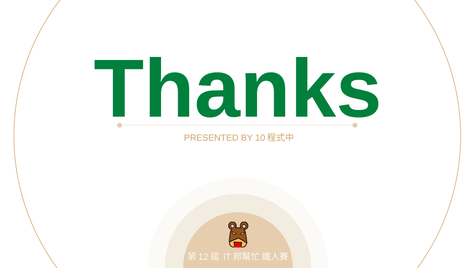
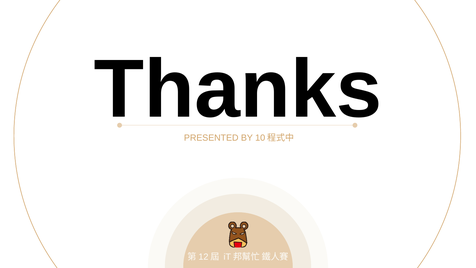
Thanks colour: green -> black
